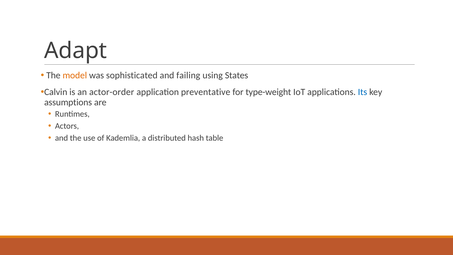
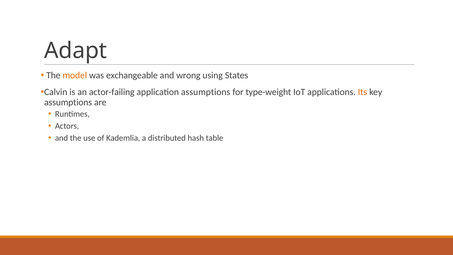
sophisticated: sophisticated -> exchangeable
failing: failing -> wrong
actor-order: actor-order -> actor-failing
application preventative: preventative -> assumptions
Its colour: blue -> orange
